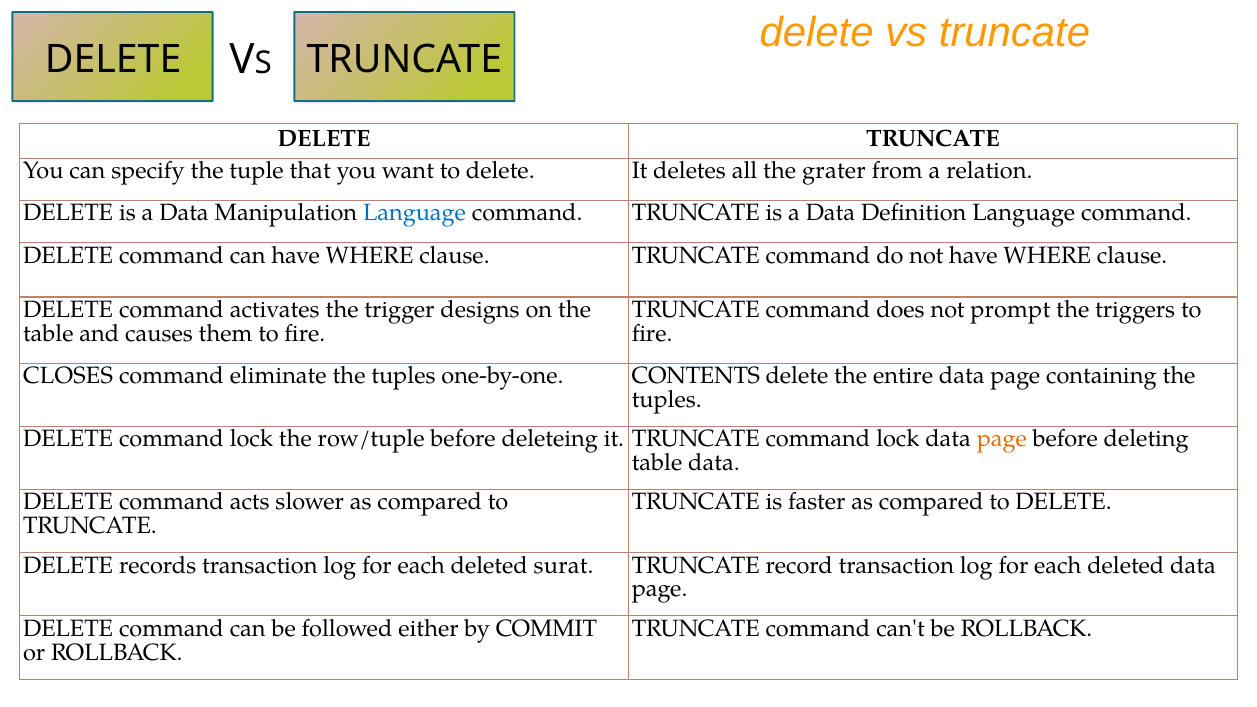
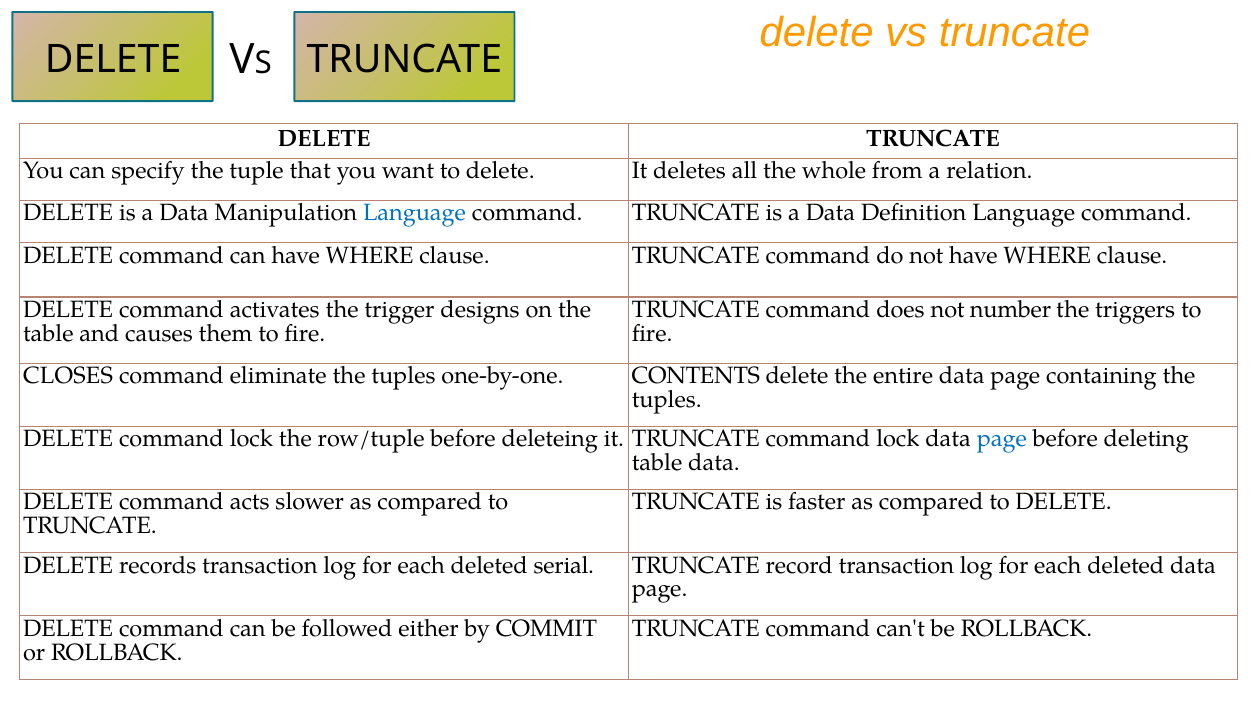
grater: grater -> whole
prompt: prompt -> number
page at (1002, 439) colour: orange -> blue
surat: surat -> serial
